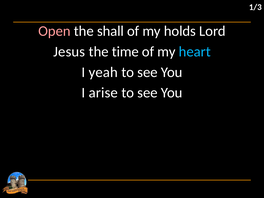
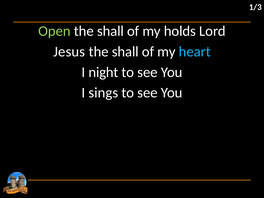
Open colour: pink -> light green
time at (125, 52): time -> shall
yeah: yeah -> night
arise: arise -> sings
